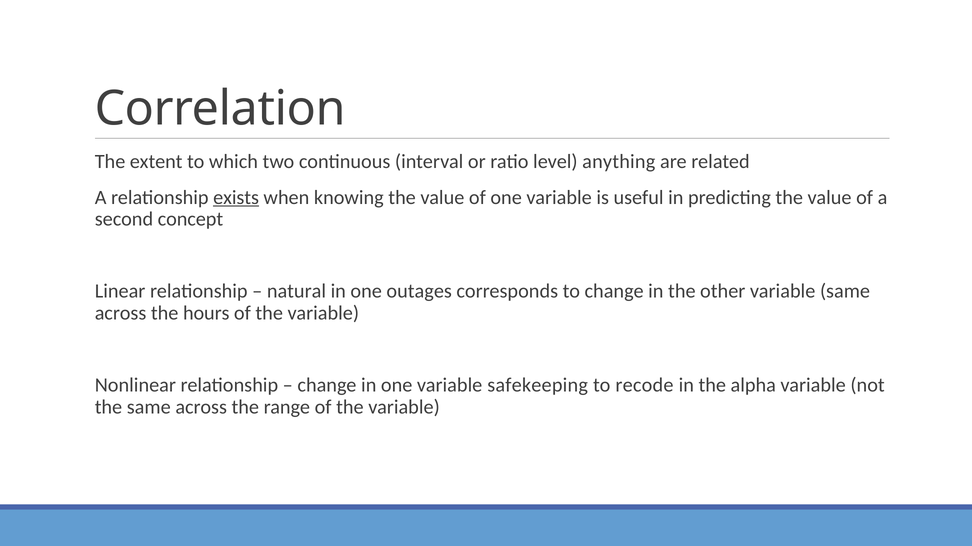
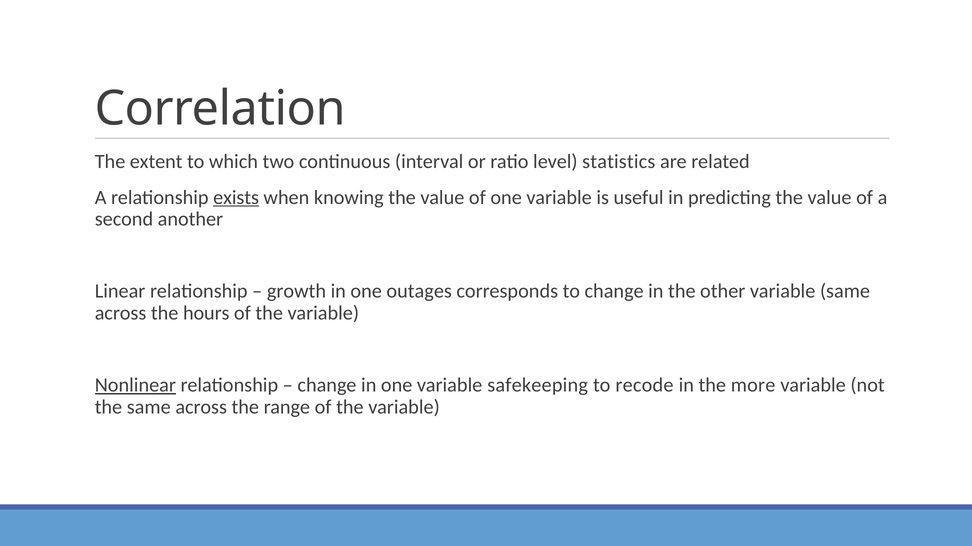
anything: anything -> statistics
concept: concept -> another
natural: natural -> growth
Nonlinear underline: none -> present
alpha: alpha -> more
